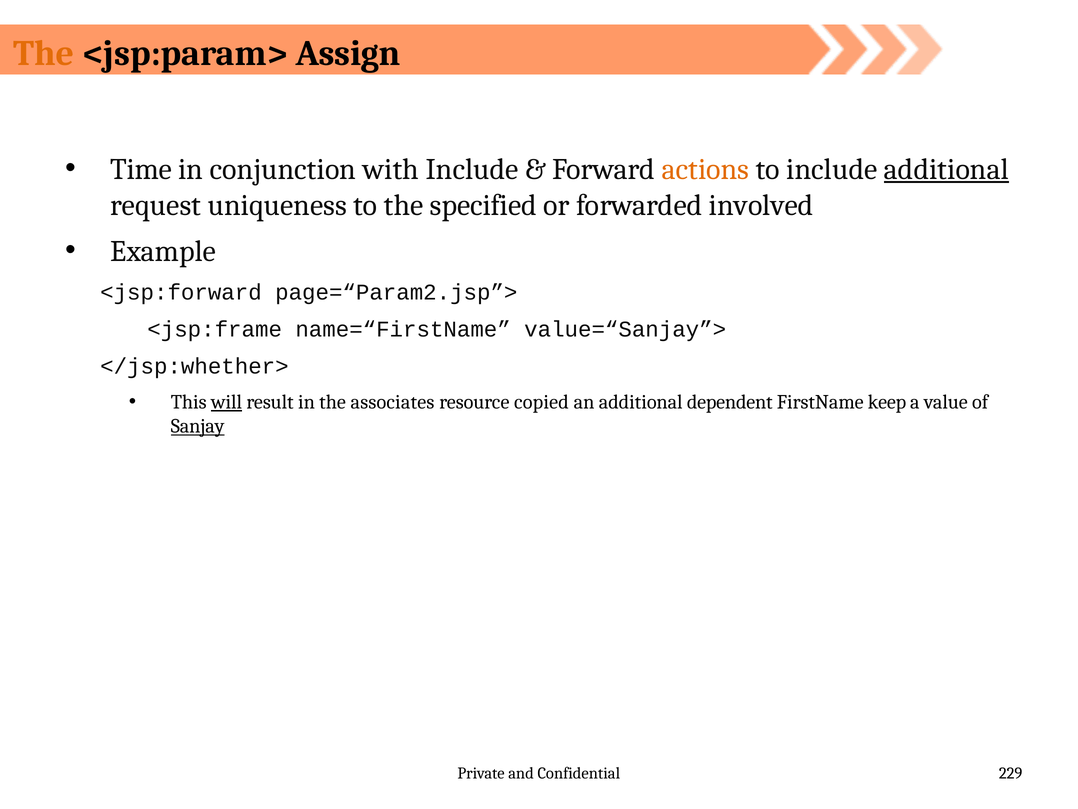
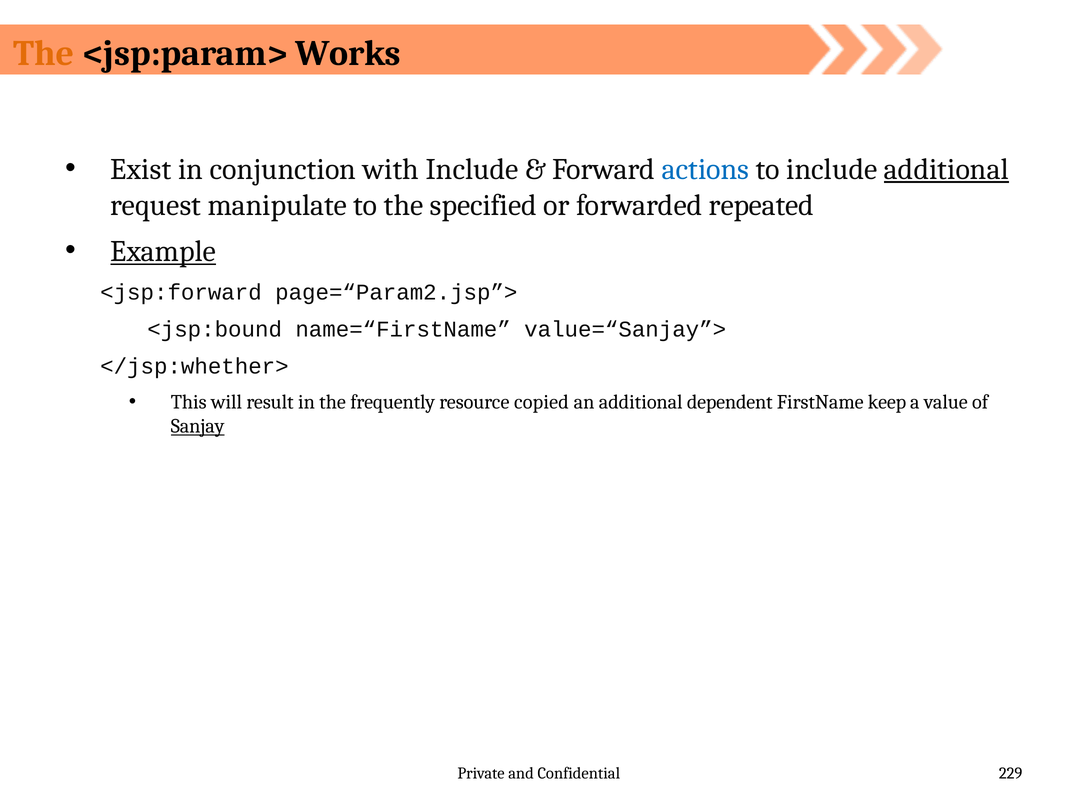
Assign: Assign -> Works
Time: Time -> Exist
actions colour: orange -> blue
uniqueness: uniqueness -> manipulate
involved: involved -> repeated
Example underline: none -> present
<jsp:frame: <jsp:frame -> <jsp:bound
will underline: present -> none
associates: associates -> frequently
